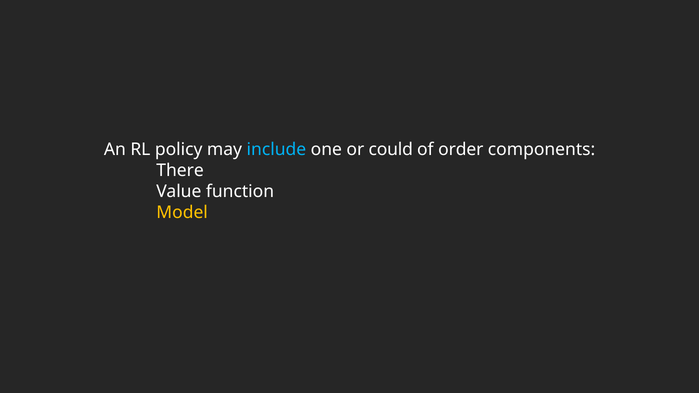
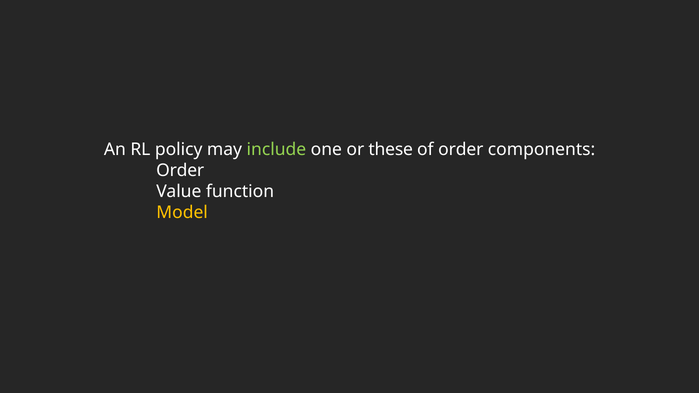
include colour: light blue -> light green
could: could -> these
There at (180, 171): There -> Order
